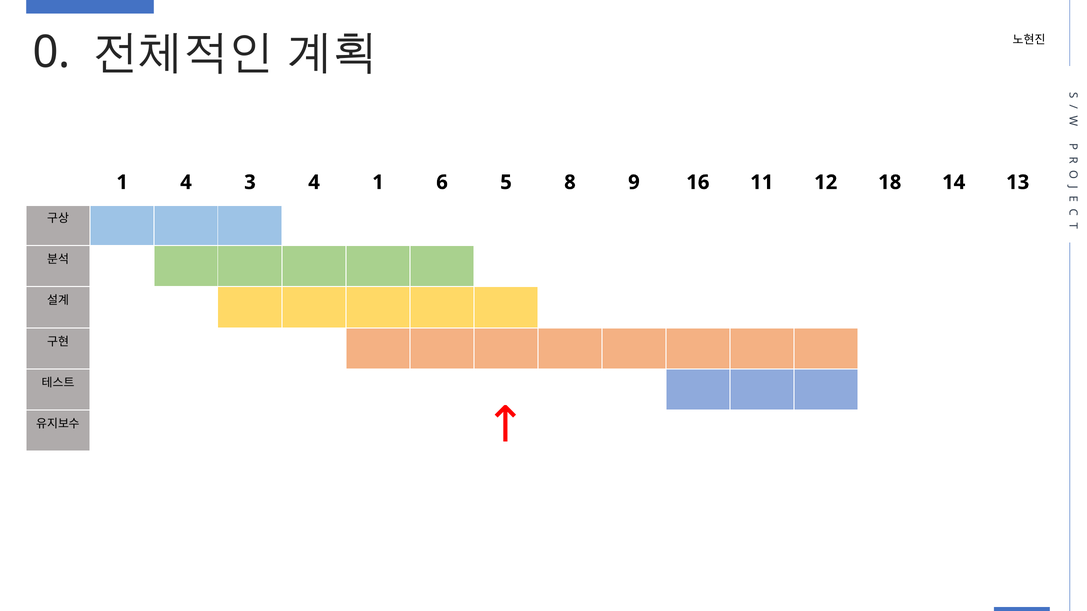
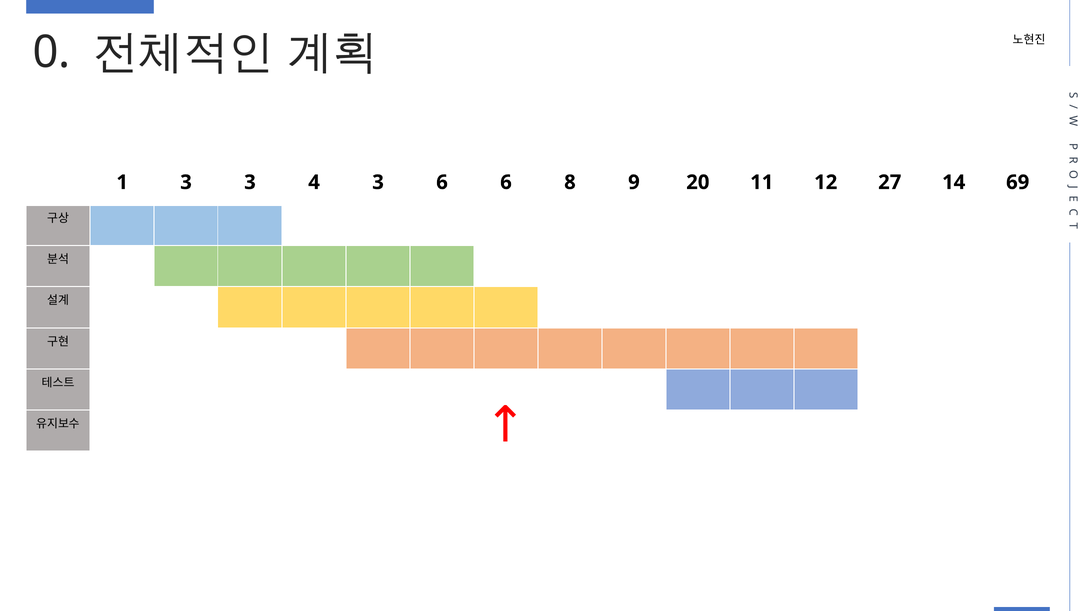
1 4: 4 -> 3
4 1: 1 -> 3
6 5: 5 -> 6
16: 16 -> 20
18: 18 -> 27
13: 13 -> 69
